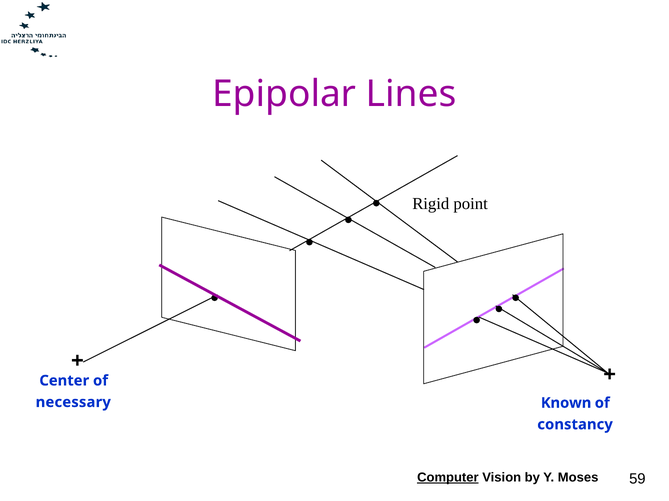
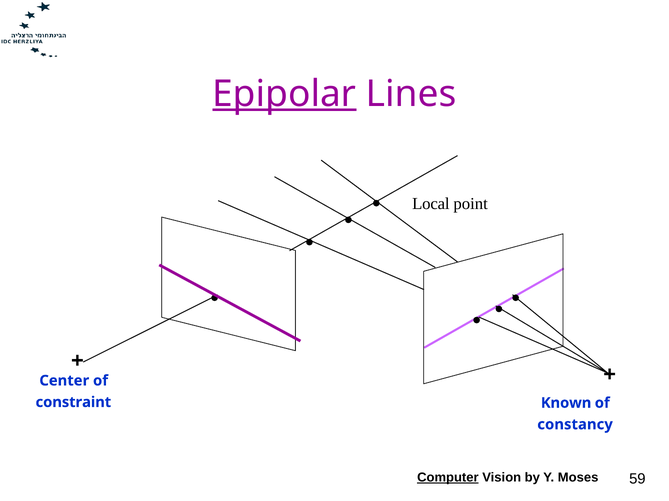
Epipolar underline: none -> present
Rigid: Rigid -> Local
necessary: necessary -> constraint
